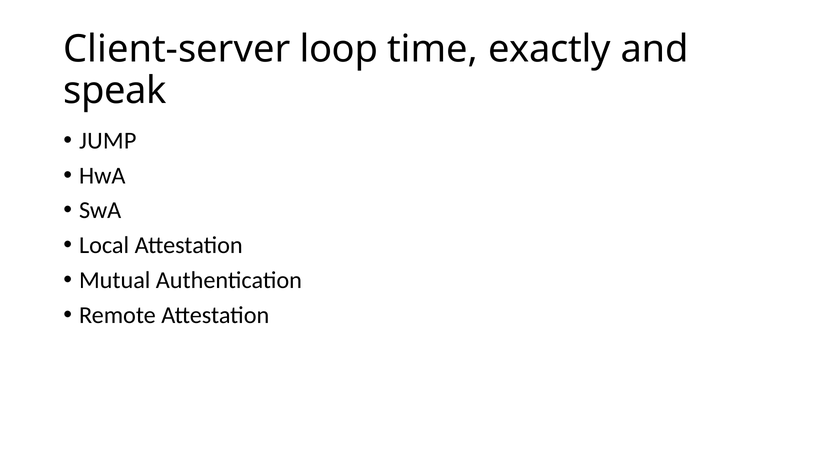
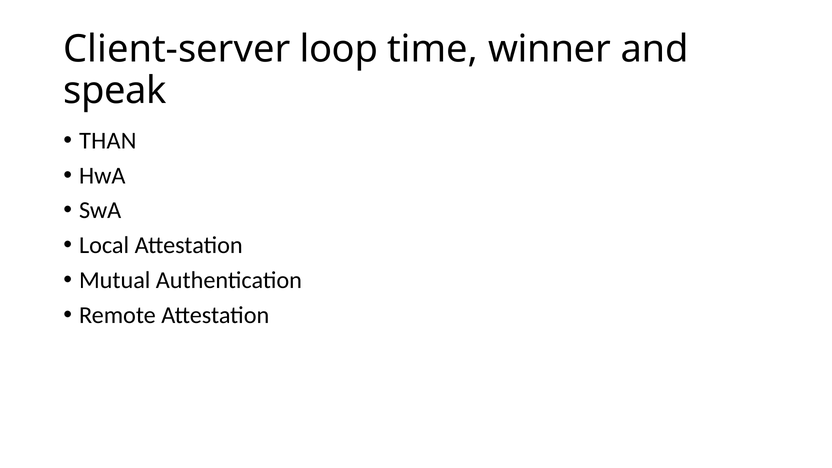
exactly: exactly -> winner
JUMP: JUMP -> THAN
